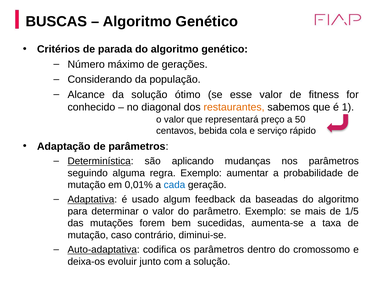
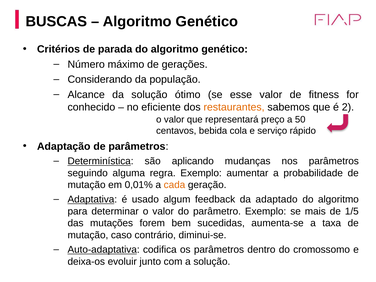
diagonal: diagonal -> eficiente
1: 1 -> 2
cada colour: blue -> orange
baseadas: baseadas -> adaptado
